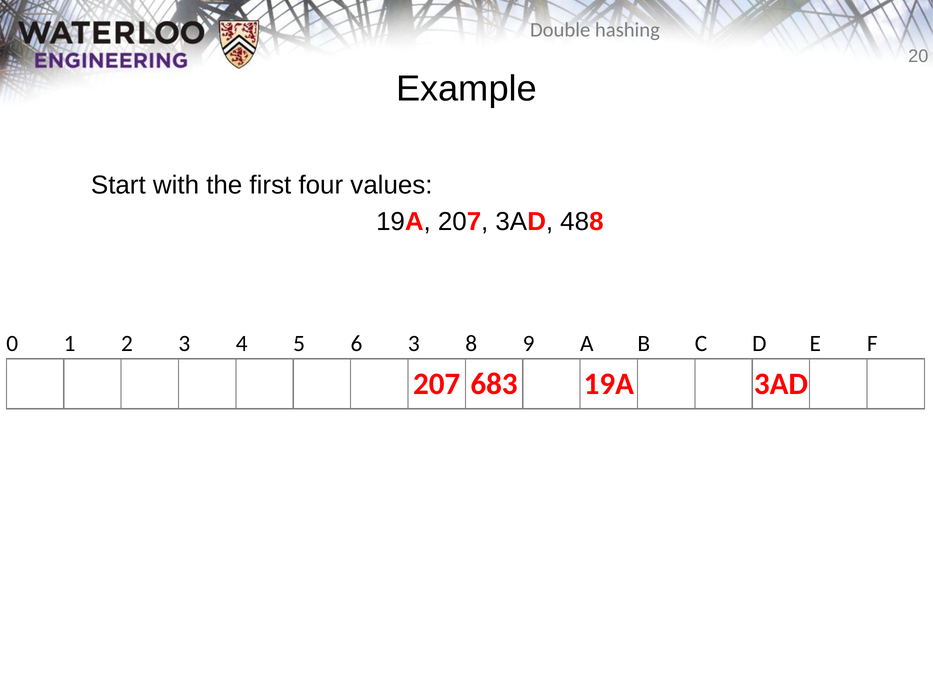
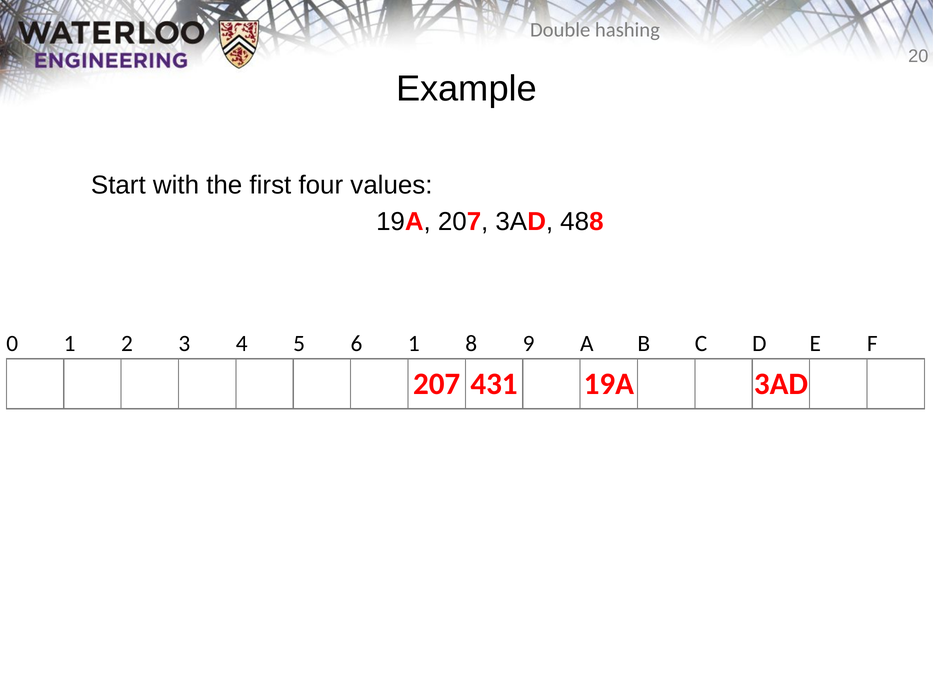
6 3: 3 -> 1
683: 683 -> 431
